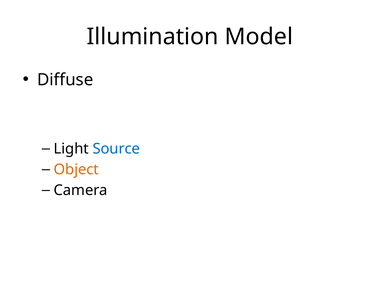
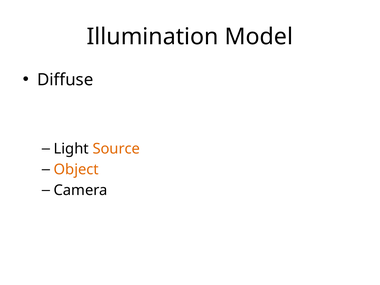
Source colour: blue -> orange
